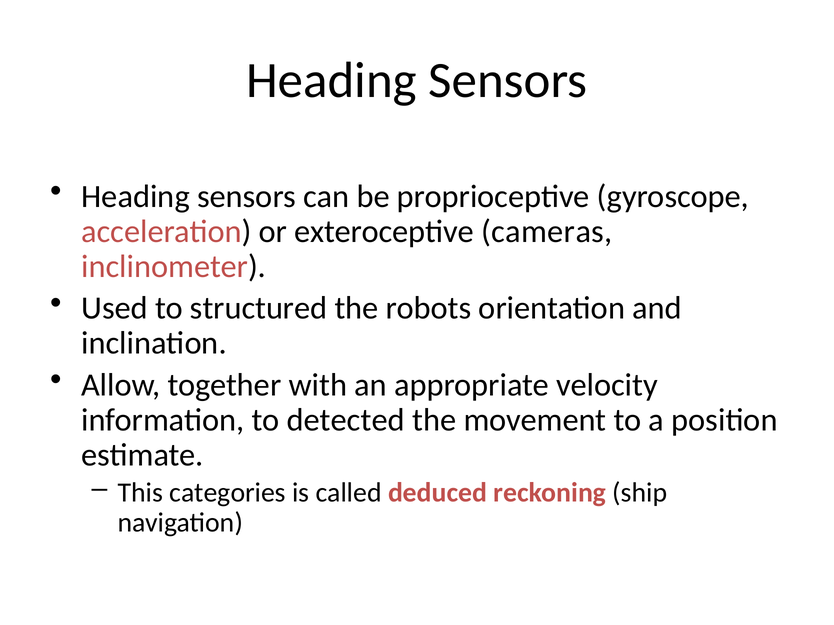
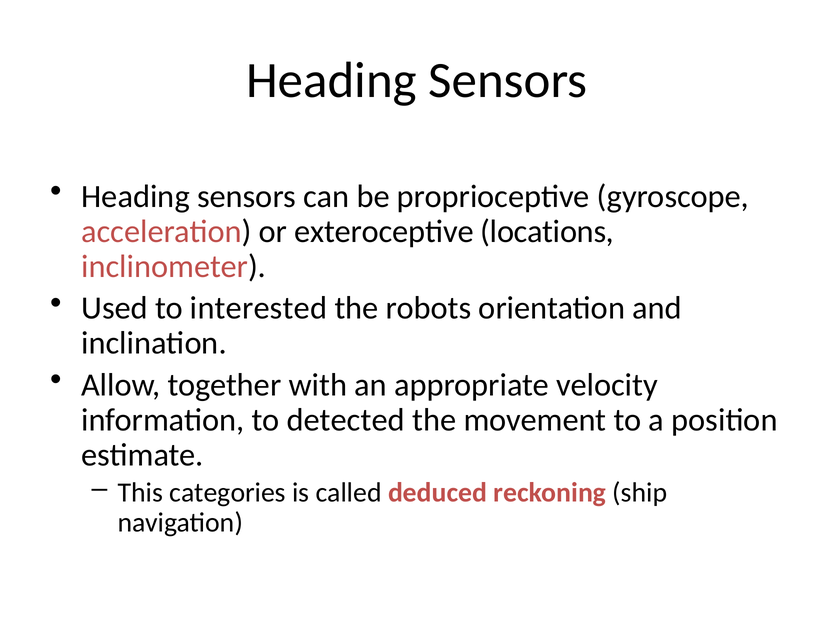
cameras: cameras -> locations
structured: structured -> interested
